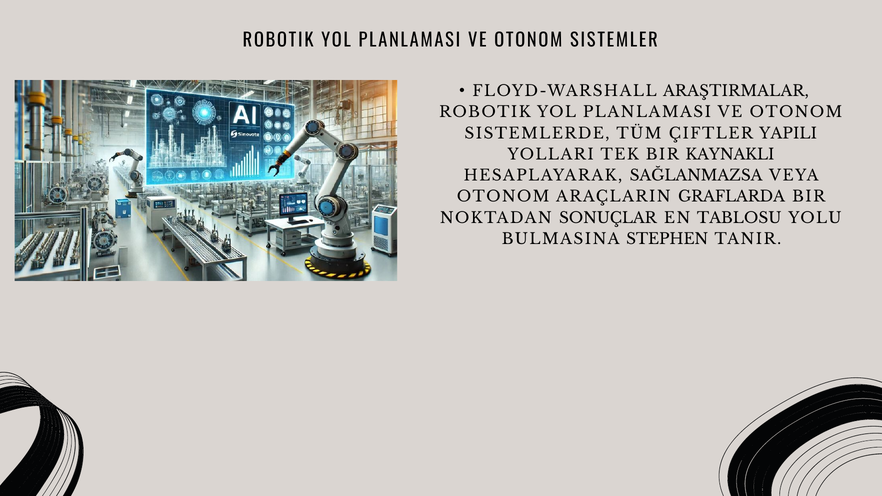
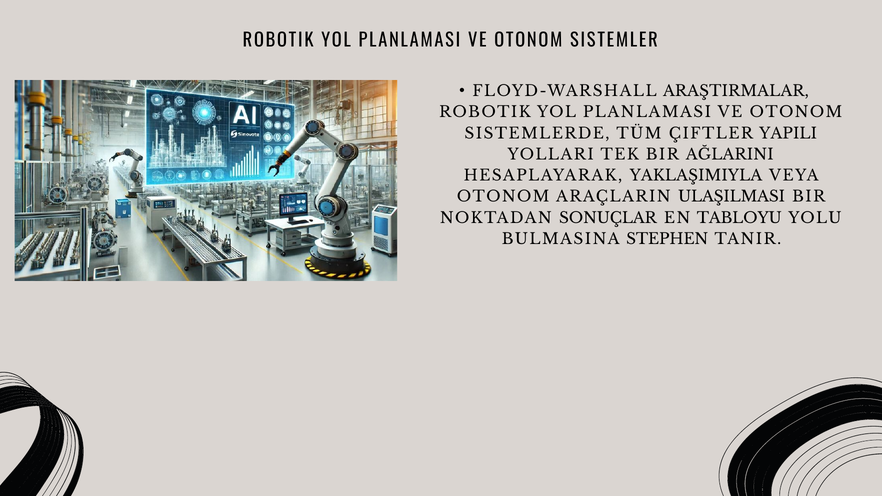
KAYNAKLI: KAYNAKLI -> AĞLARINI
SAĞLANMAZSA: SAĞLANMAZSA -> YAKLAŞIMIYLA
GRAFLARDA: GRAFLARDA -> ULAŞILMASI
TABLOSU: TABLOSU -> TABLOYU
